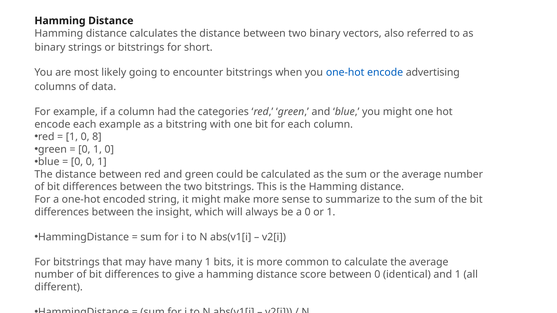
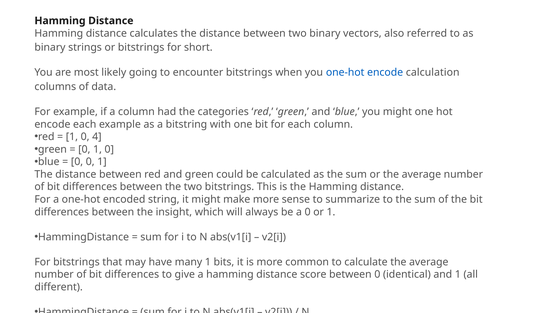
advertising: advertising -> calculation
8: 8 -> 4
